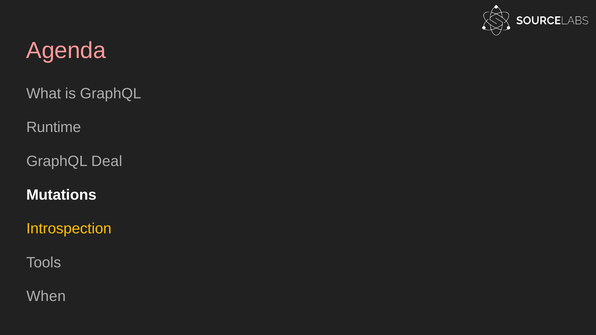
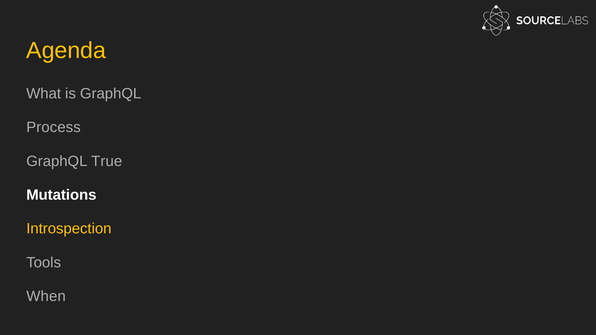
Agenda colour: pink -> yellow
Runtime: Runtime -> Process
Deal: Deal -> True
